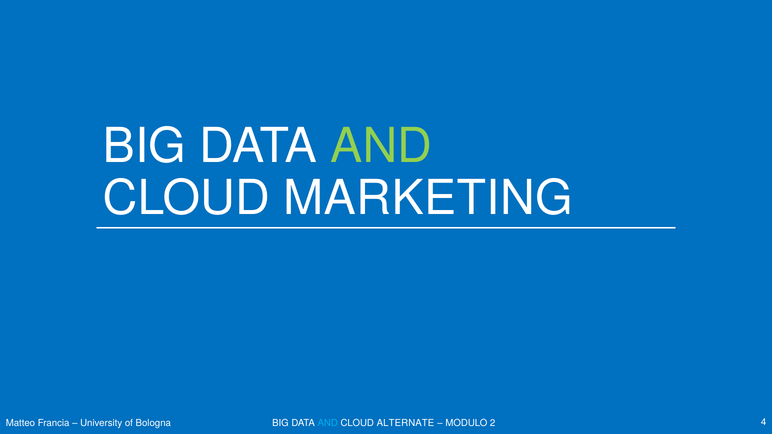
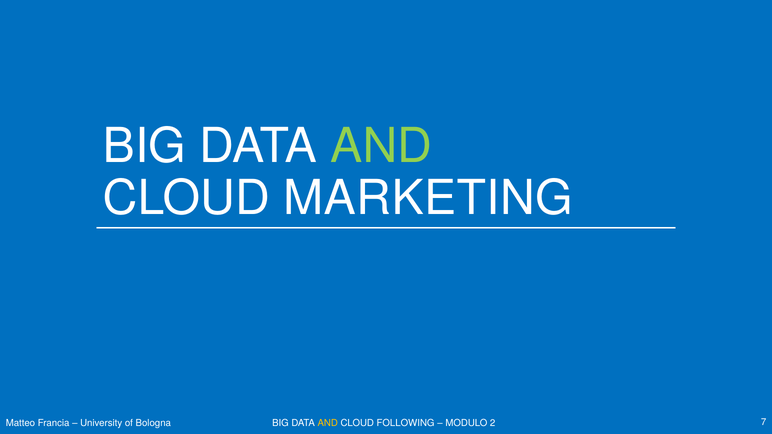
AND at (328, 423) colour: light blue -> yellow
ALTERNATE: ALTERNATE -> FOLLOWING
4: 4 -> 7
